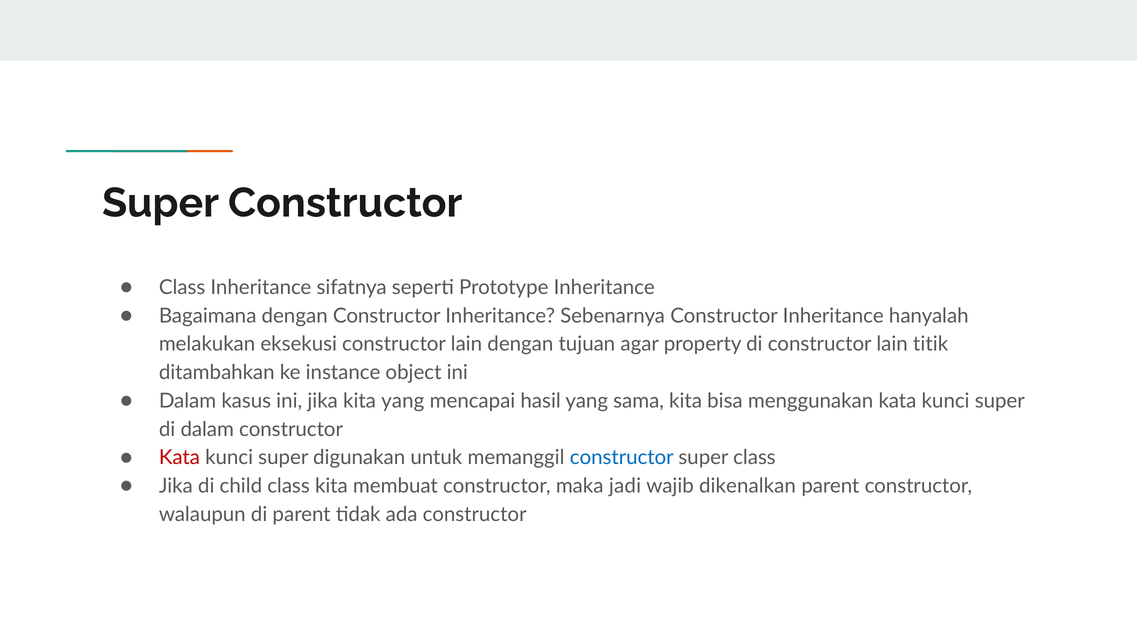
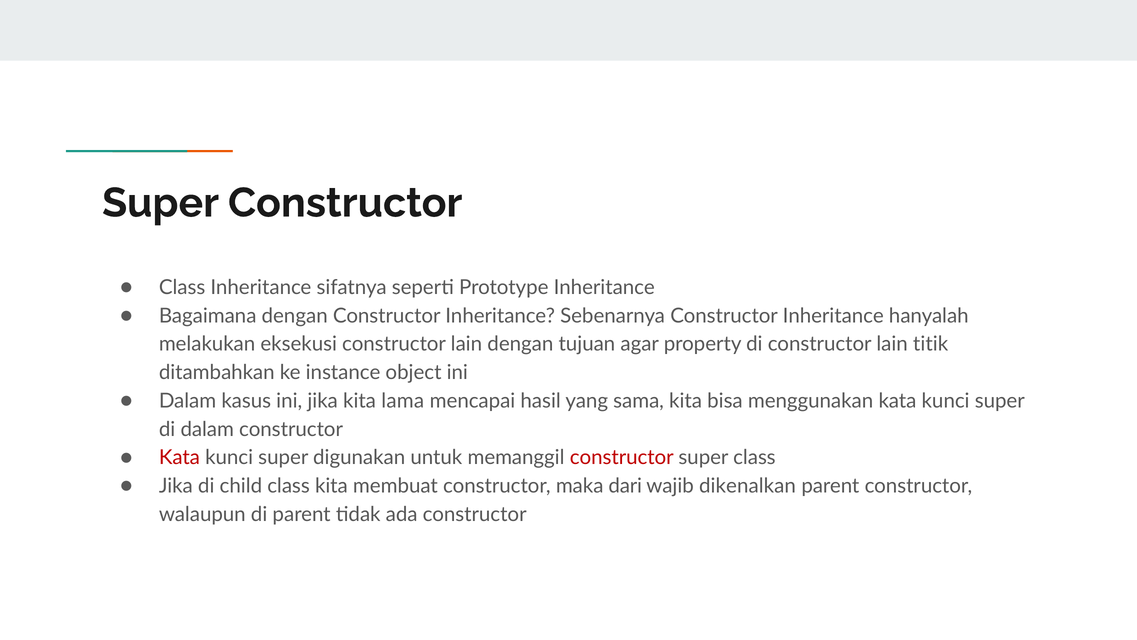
kita yang: yang -> lama
constructor at (622, 457) colour: blue -> red
jadi: jadi -> dari
